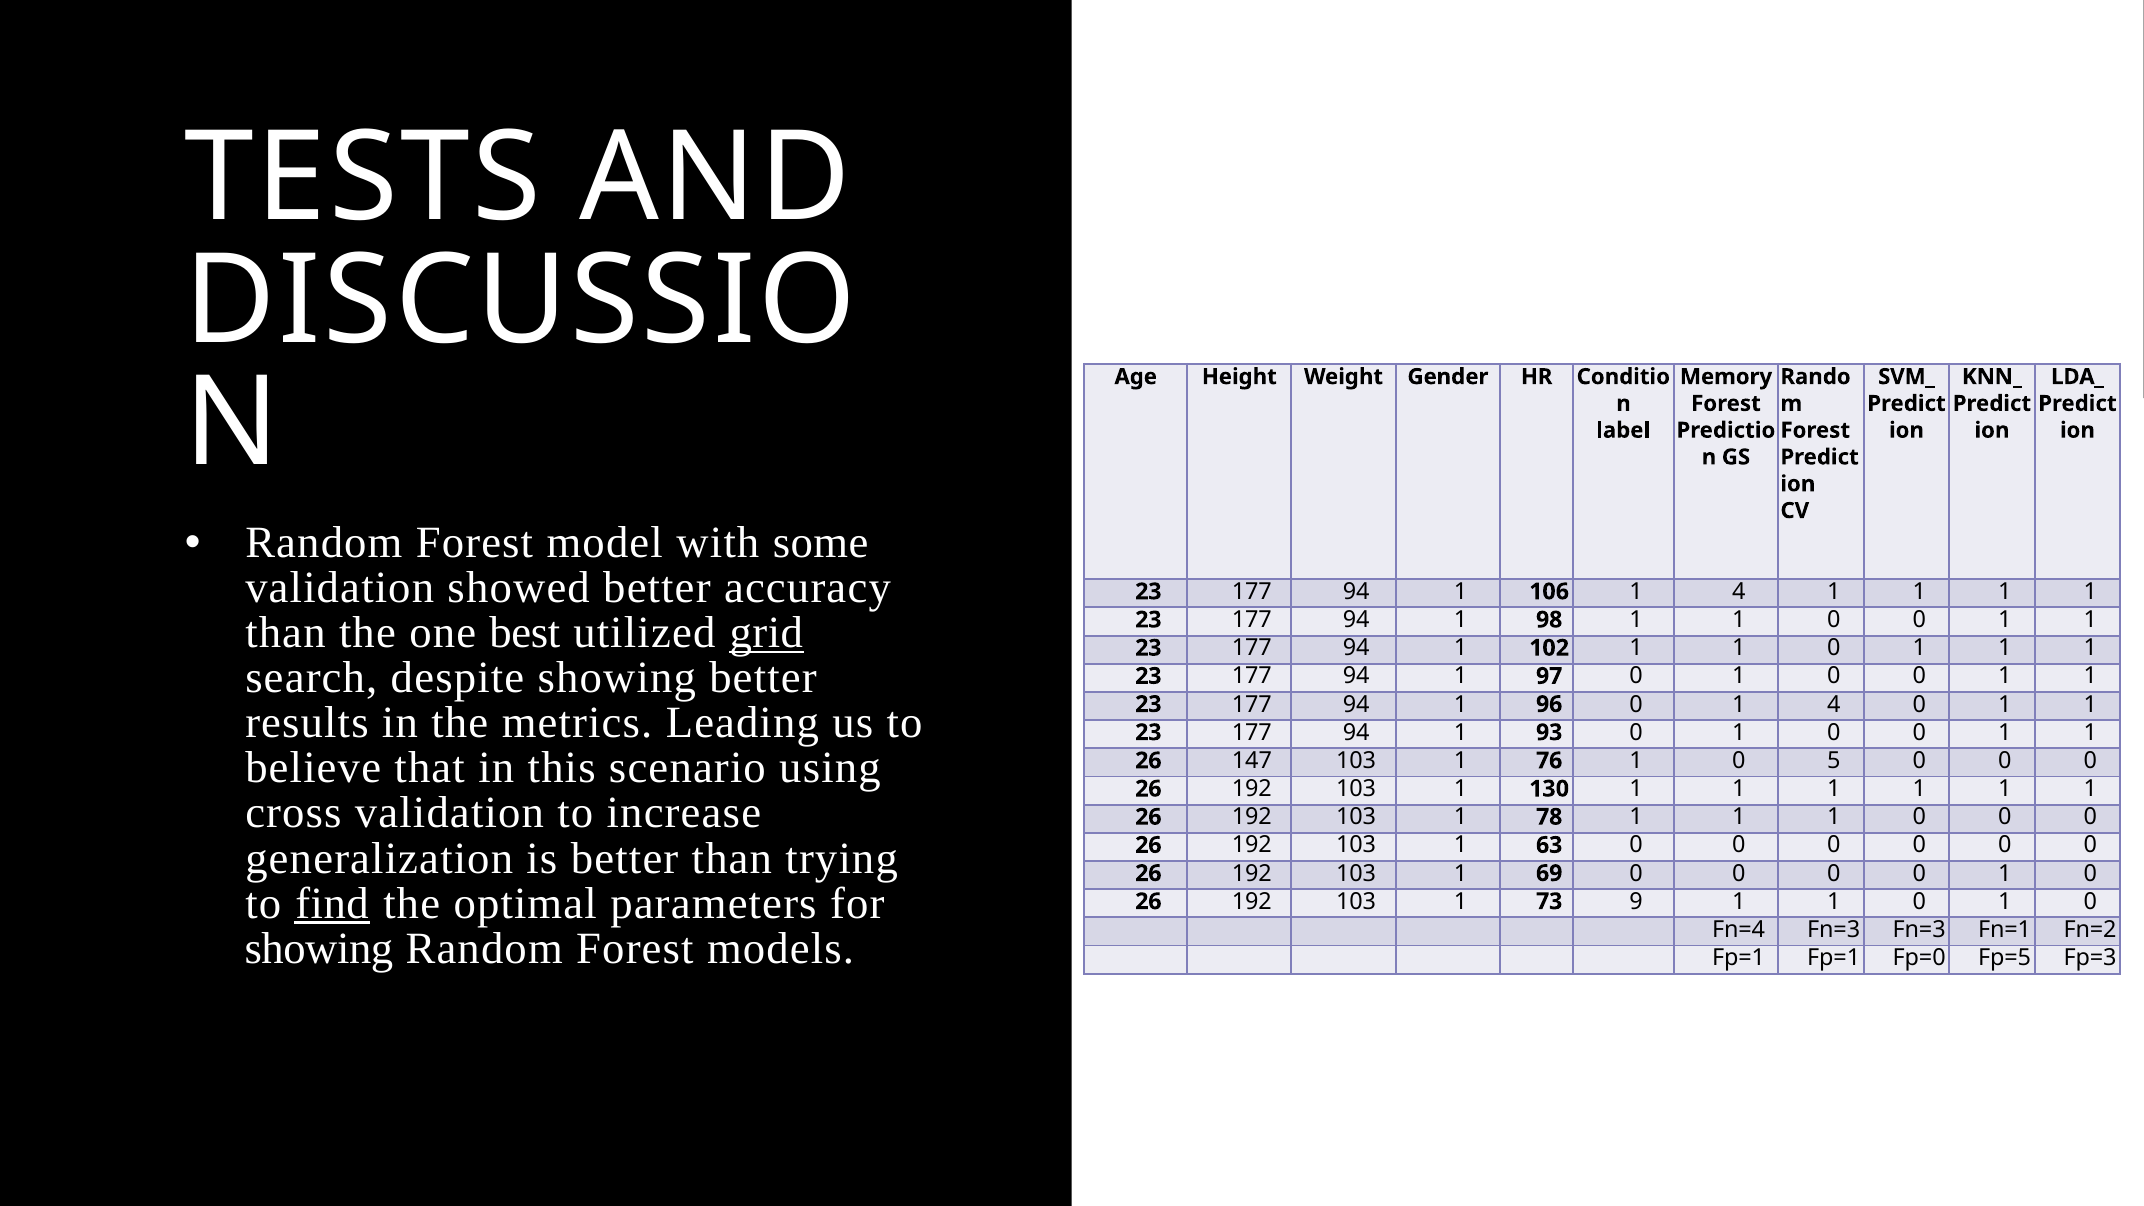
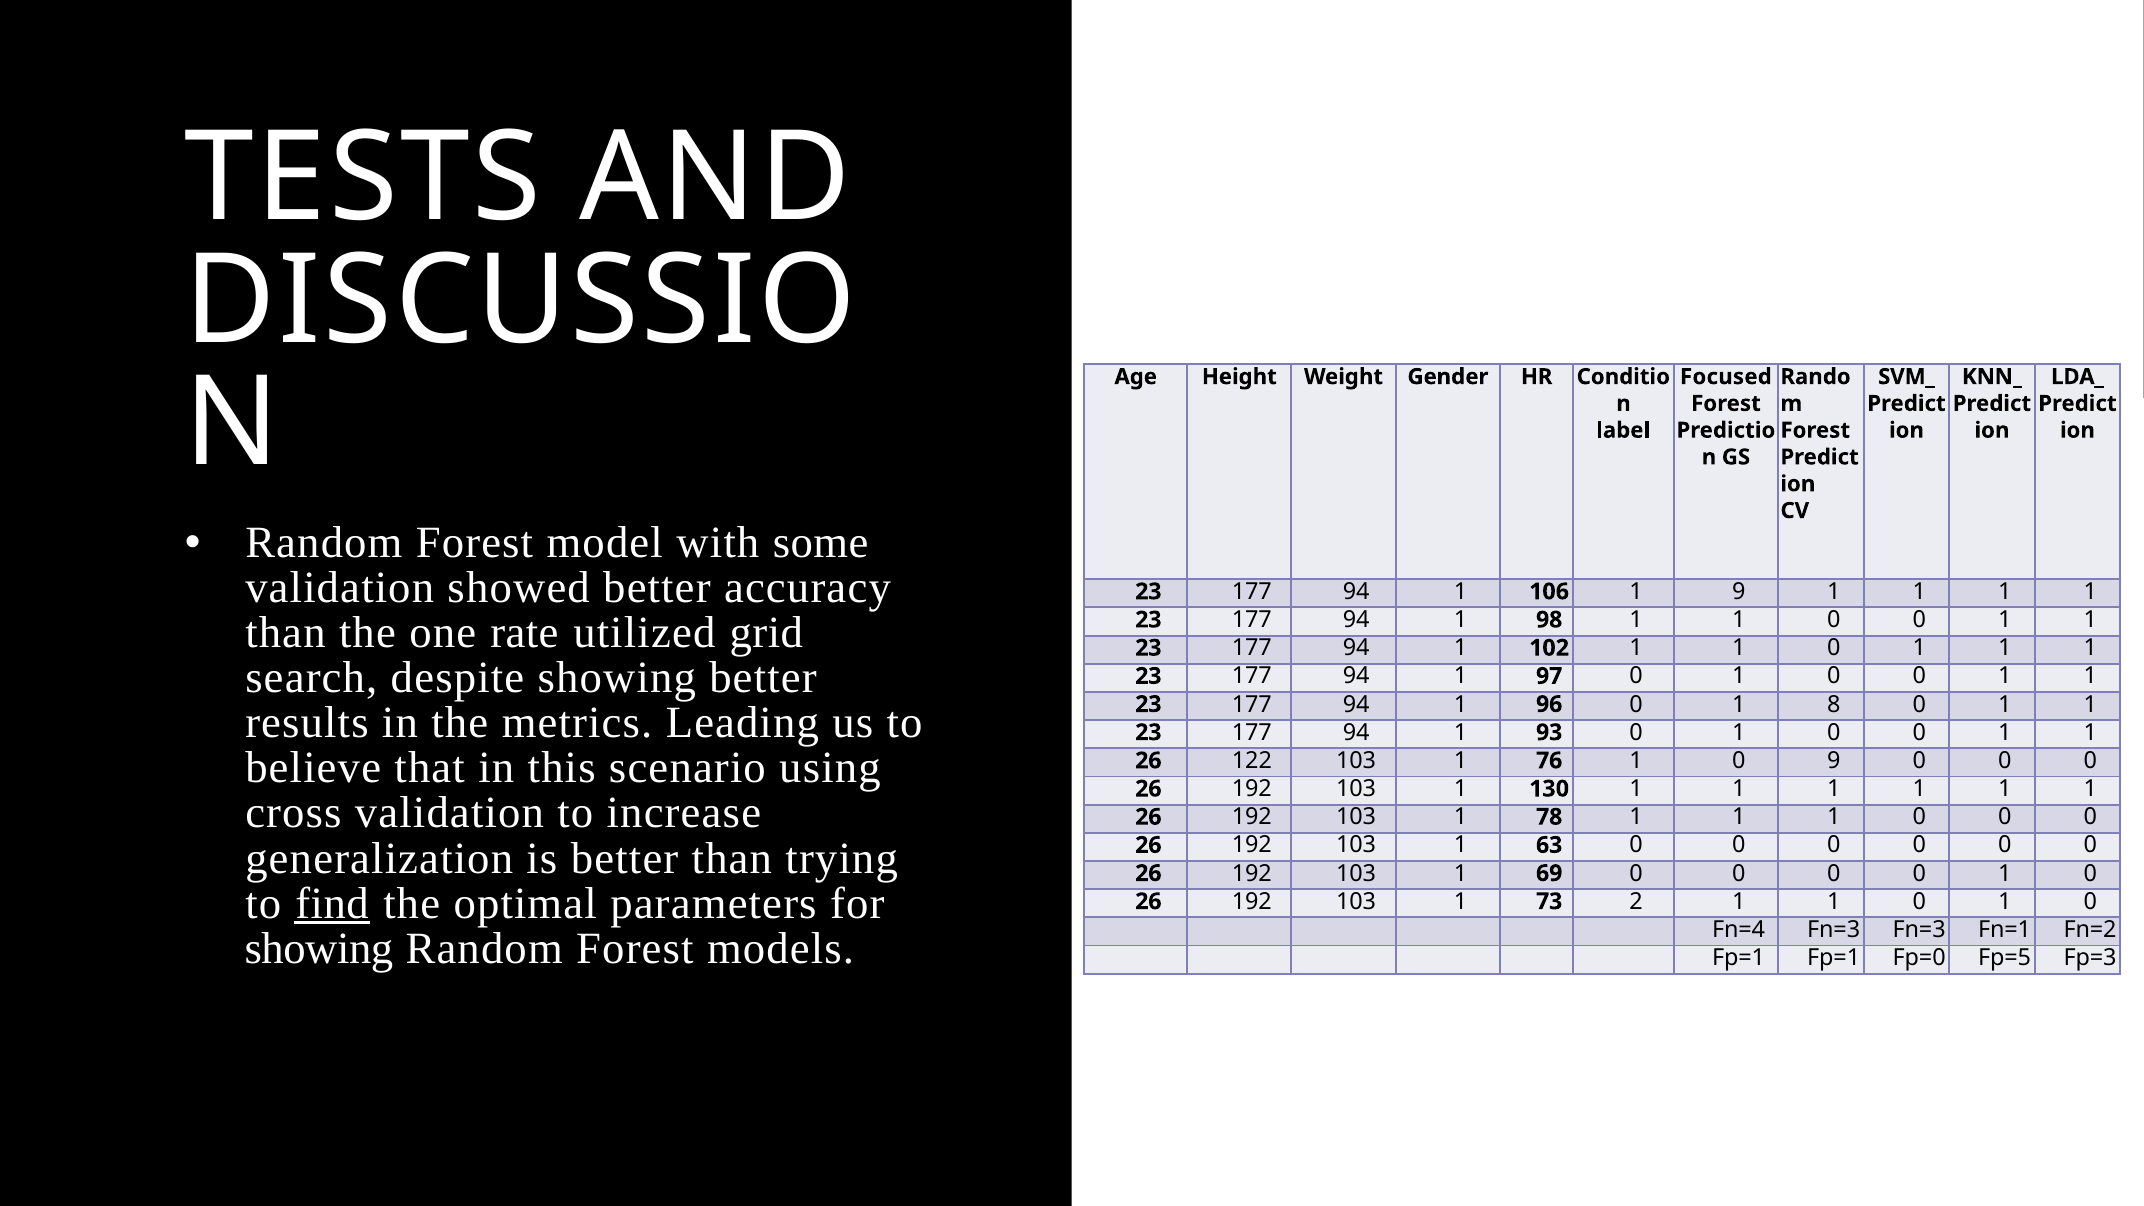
Memory: Memory -> Focused
4 at (1739, 592): 4 -> 9
best: best -> rate
grid underline: present -> none
0 1 4: 4 -> 8
147: 147 -> 122
0 5: 5 -> 9
9: 9 -> 2
